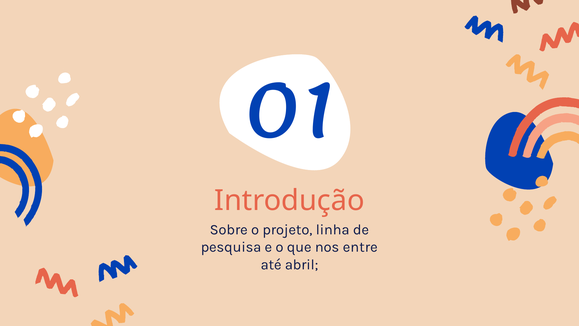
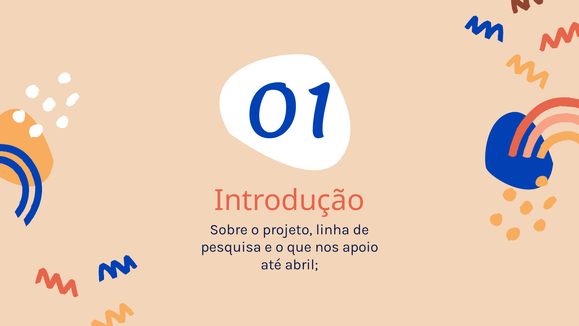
entre: entre -> apoio
